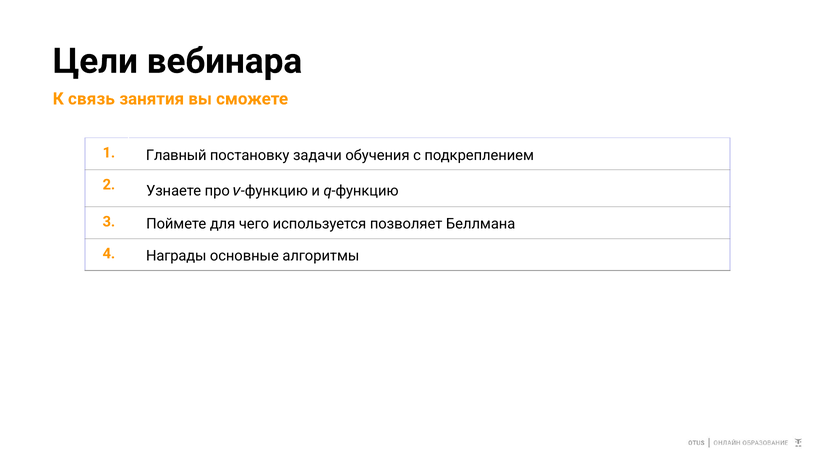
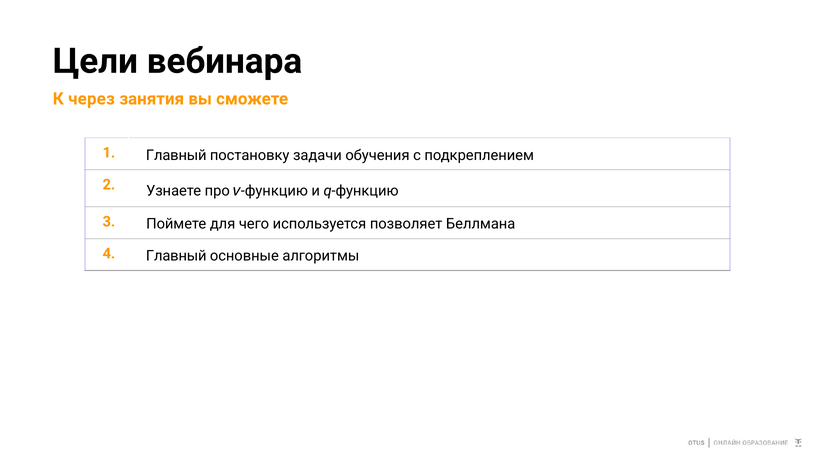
связь: связь -> через
4 Награды: Награды -> Главный
